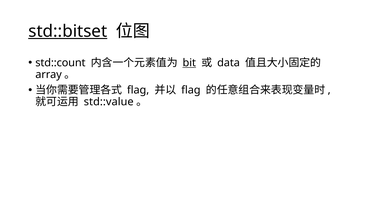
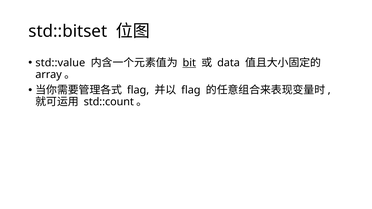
std::bitset underline: present -> none
std::count: std::count -> std::value
std::value: std::value -> std::count
